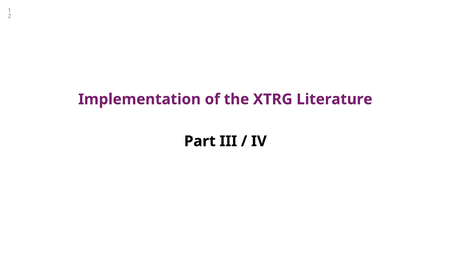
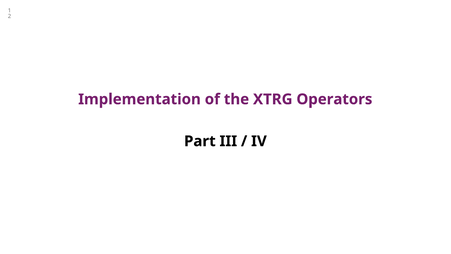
Literature: Literature -> Operators
